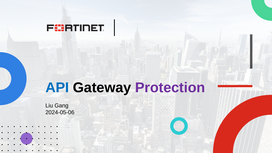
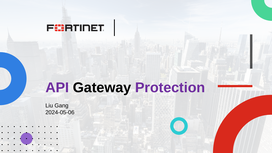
API colour: blue -> purple
